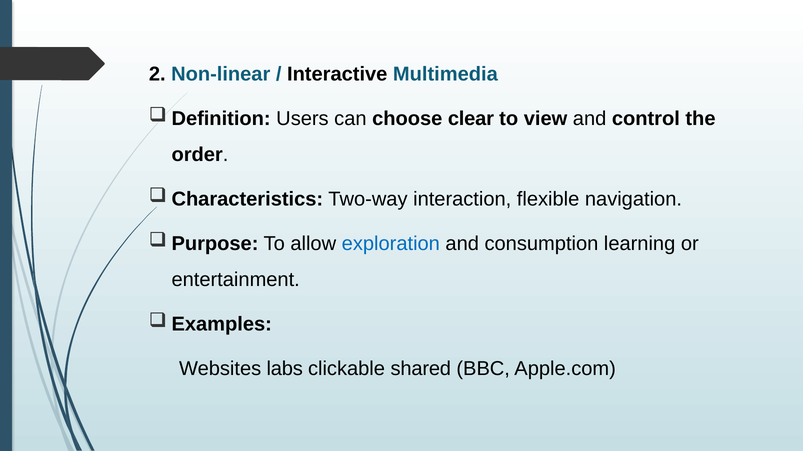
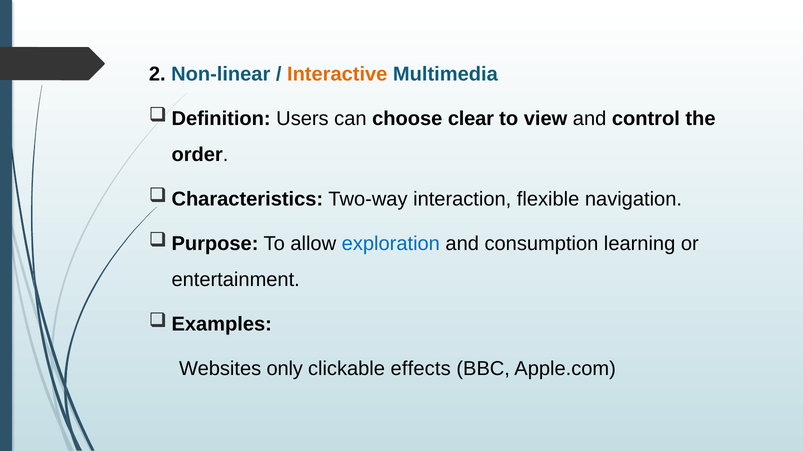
Interactive colour: black -> orange
labs: labs -> only
shared: shared -> effects
